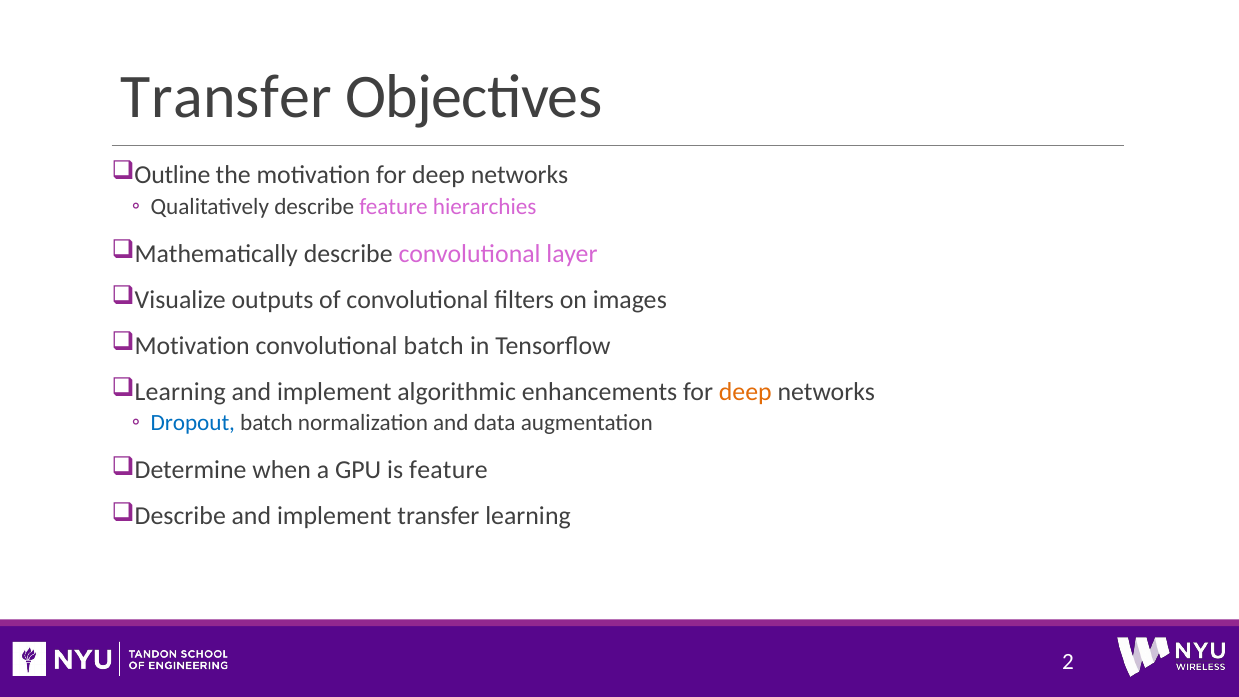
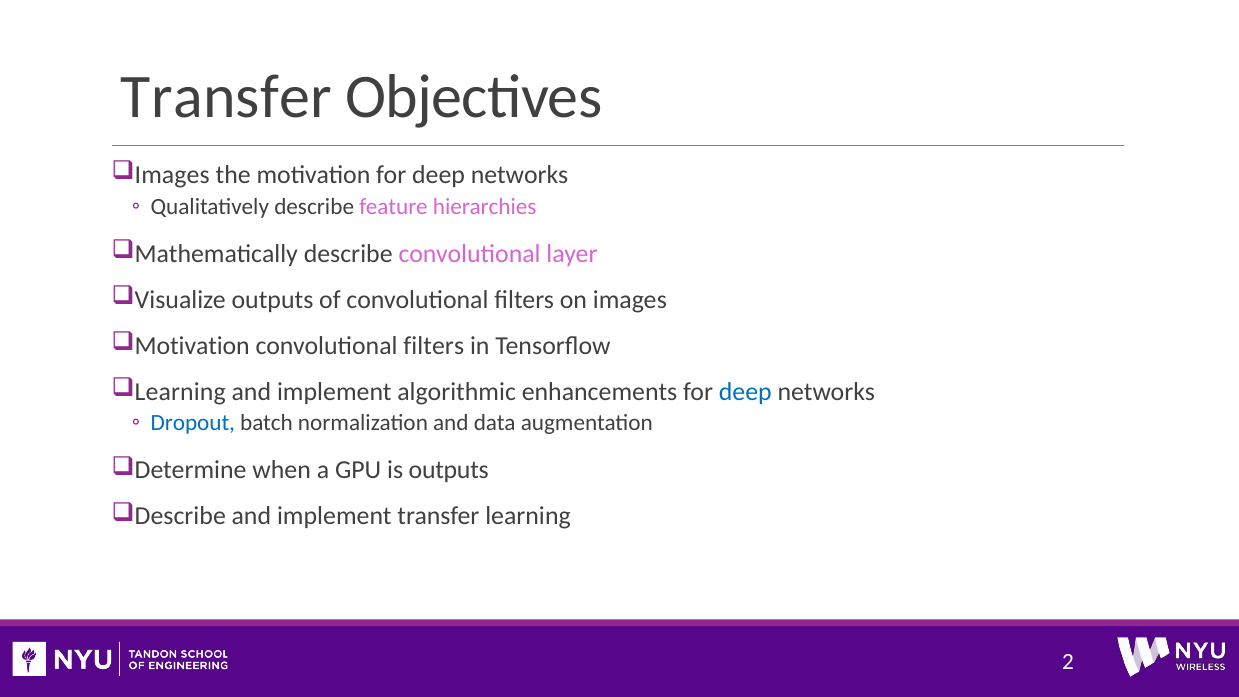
Outline at (172, 175): Outline -> Images
batch at (434, 346): batch -> filters
deep at (745, 392) colour: orange -> blue
is feature: feature -> outputs
